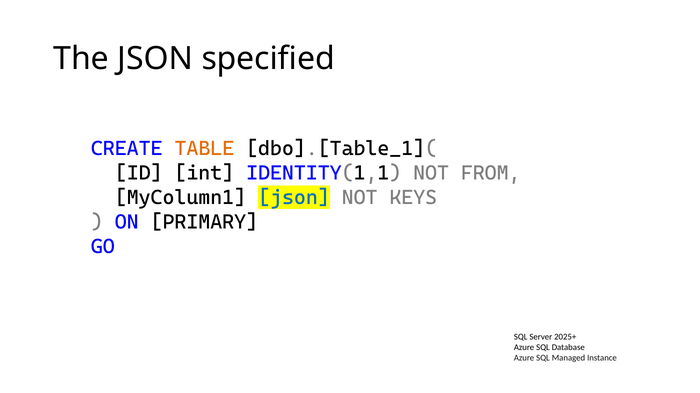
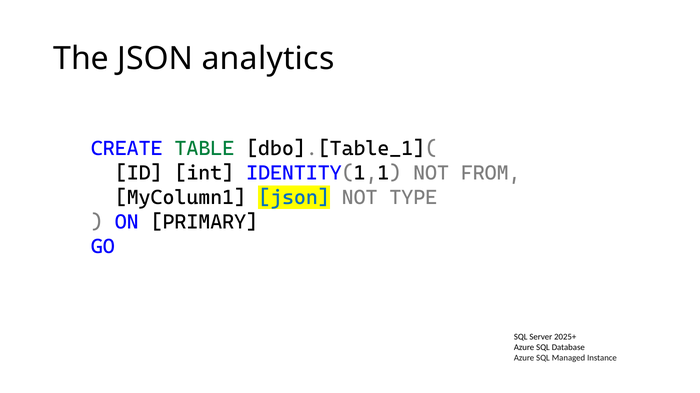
specified: specified -> analytics
TABLE colour: orange -> green
KEYS: KEYS -> TYPE
